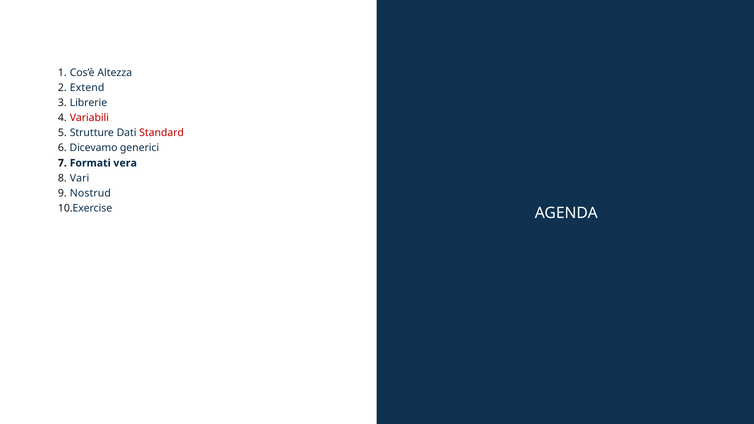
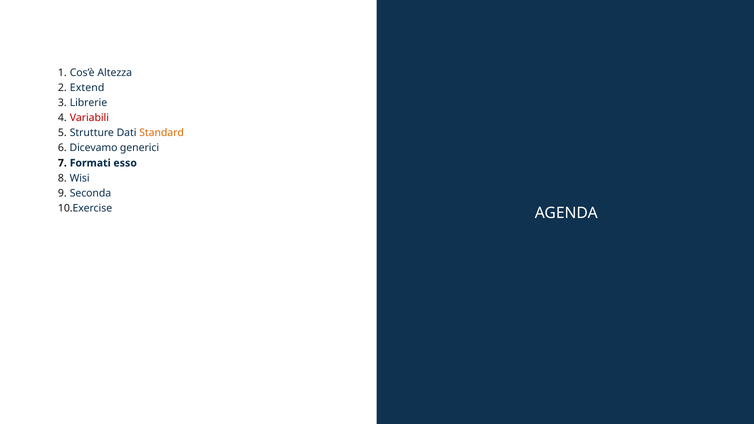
Standard colour: red -> orange
vera: vera -> esso
Vari: Vari -> Wisi
Nostrud: Nostrud -> Seconda
